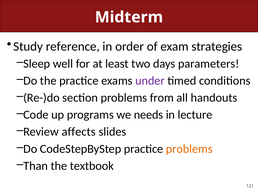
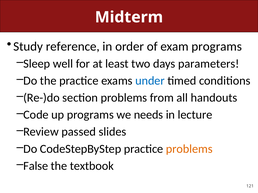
exam strategies: strategies -> programs
under colour: purple -> blue
affects: affects -> passed
Than: Than -> False
